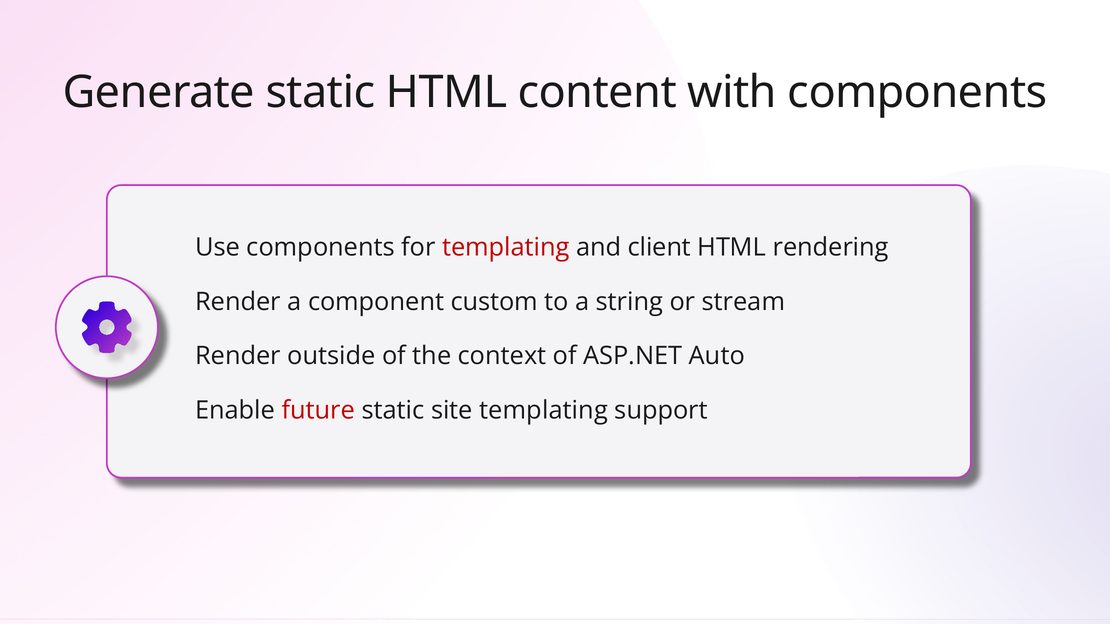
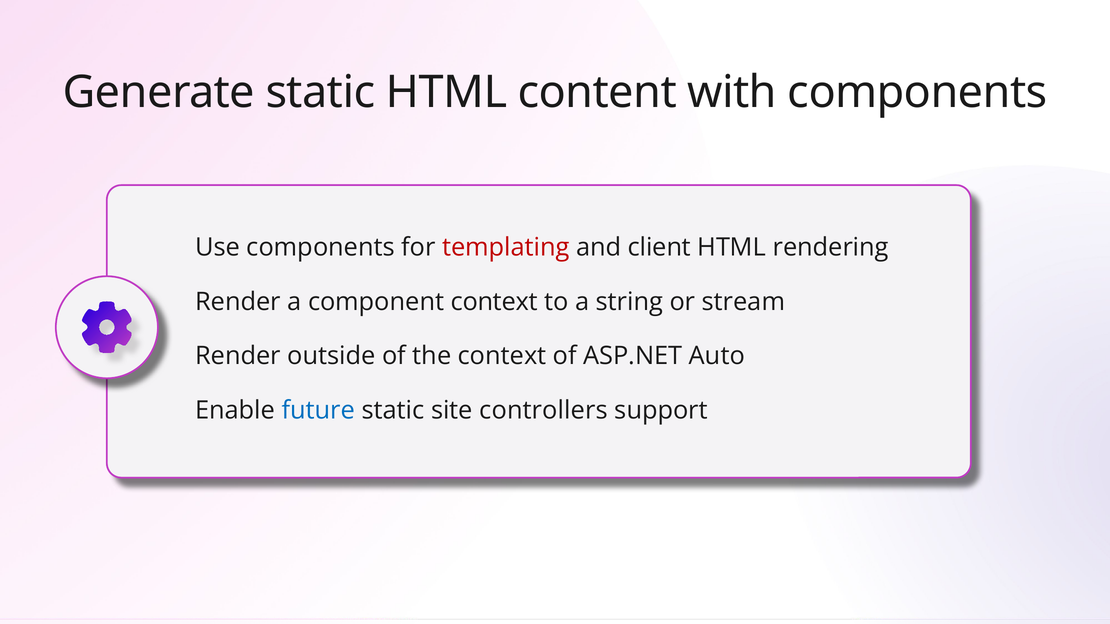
component custom: custom -> context
future colour: red -> blue
site templating: templating -> controllers
